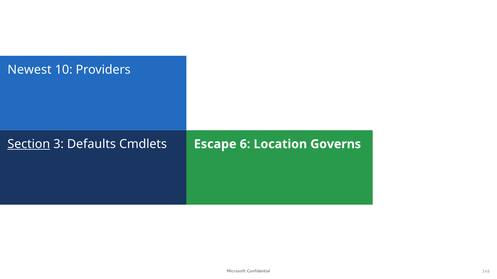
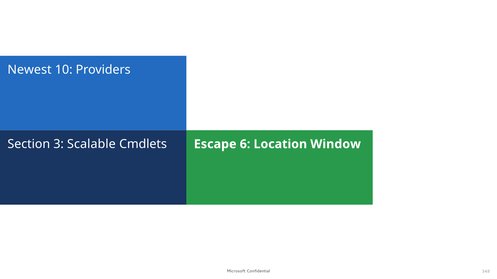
Section underline: present -> none
Defaults: Defaults -> Scalable
Governs: Governs -> Window
